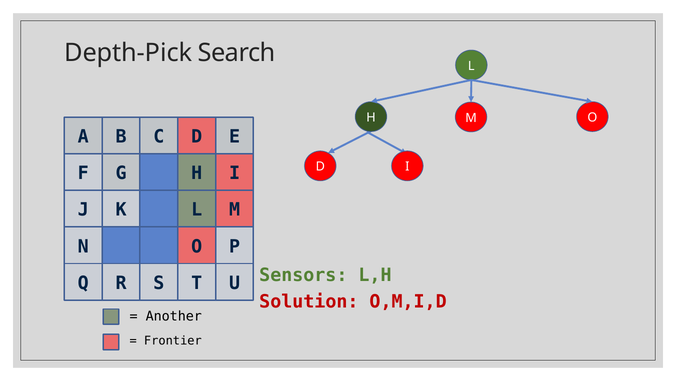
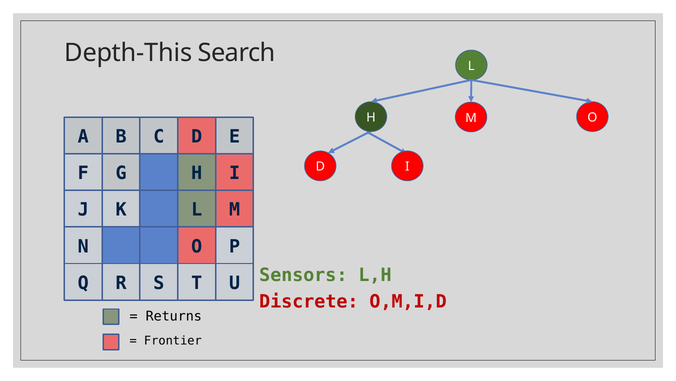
Depth-Pick: Depth-Pick -> Depth-This
Solution: Solution -> Discrete
Another: Another -> Returns
